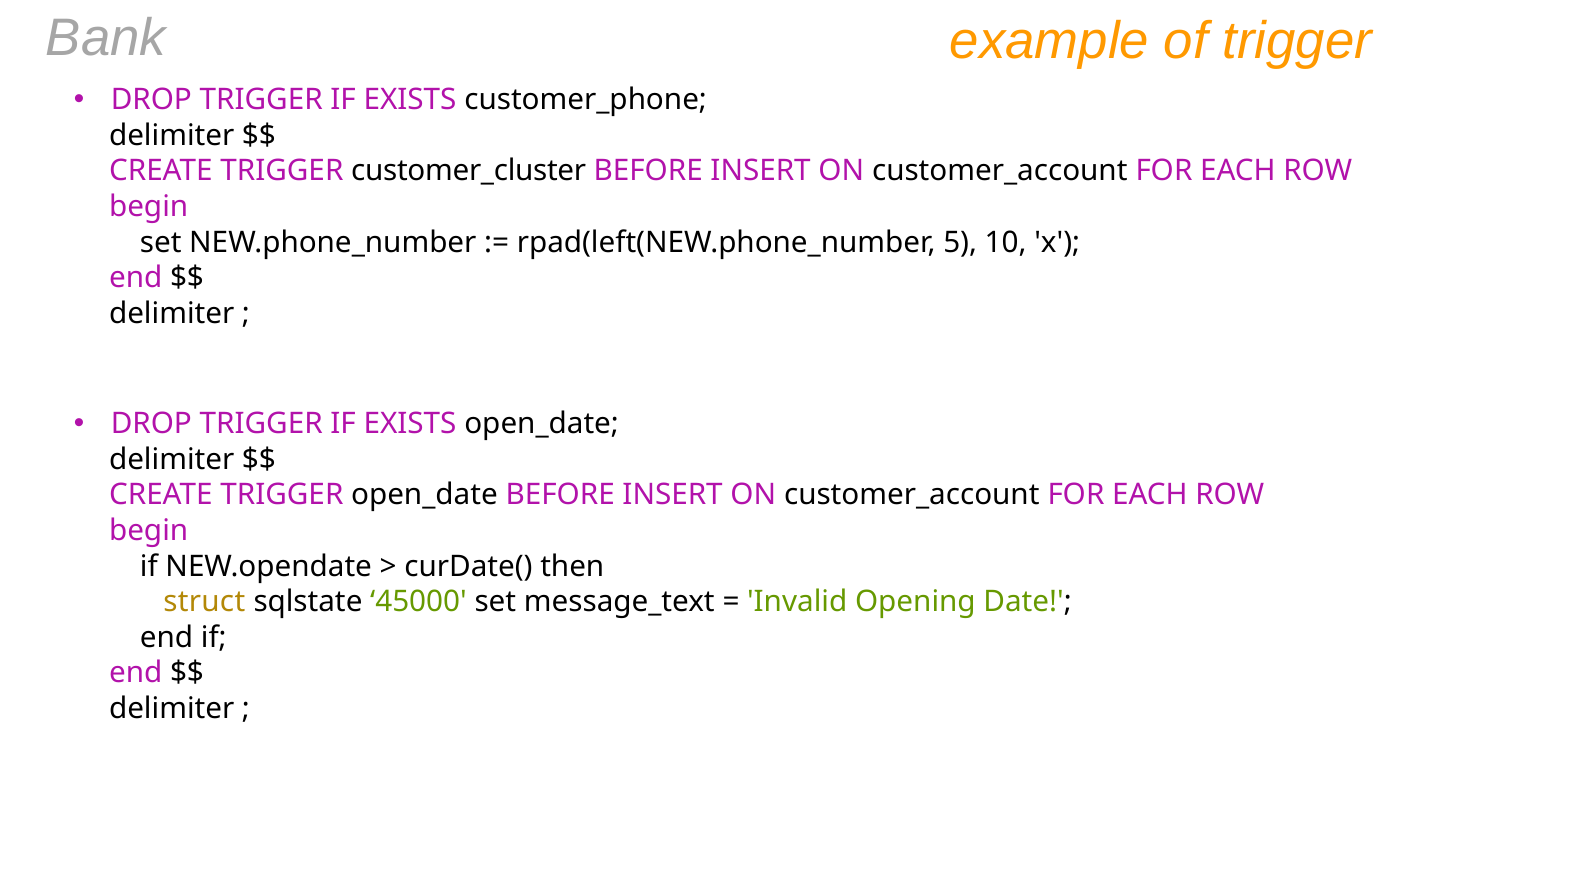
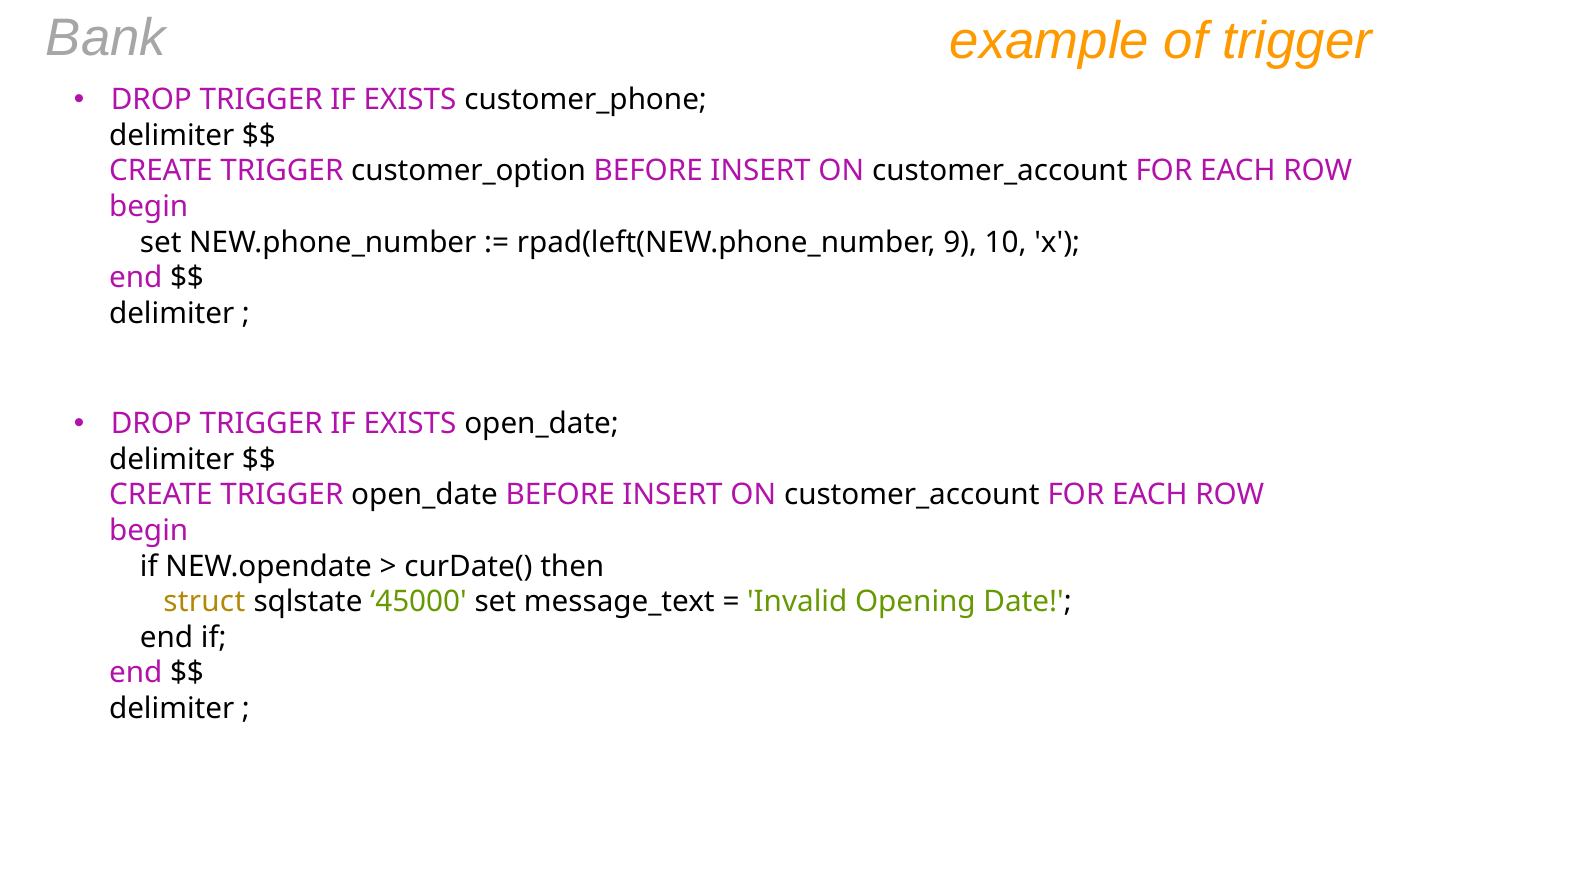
customer_cluster: customer_cluster -> customer_option
5: 5 -> 9
